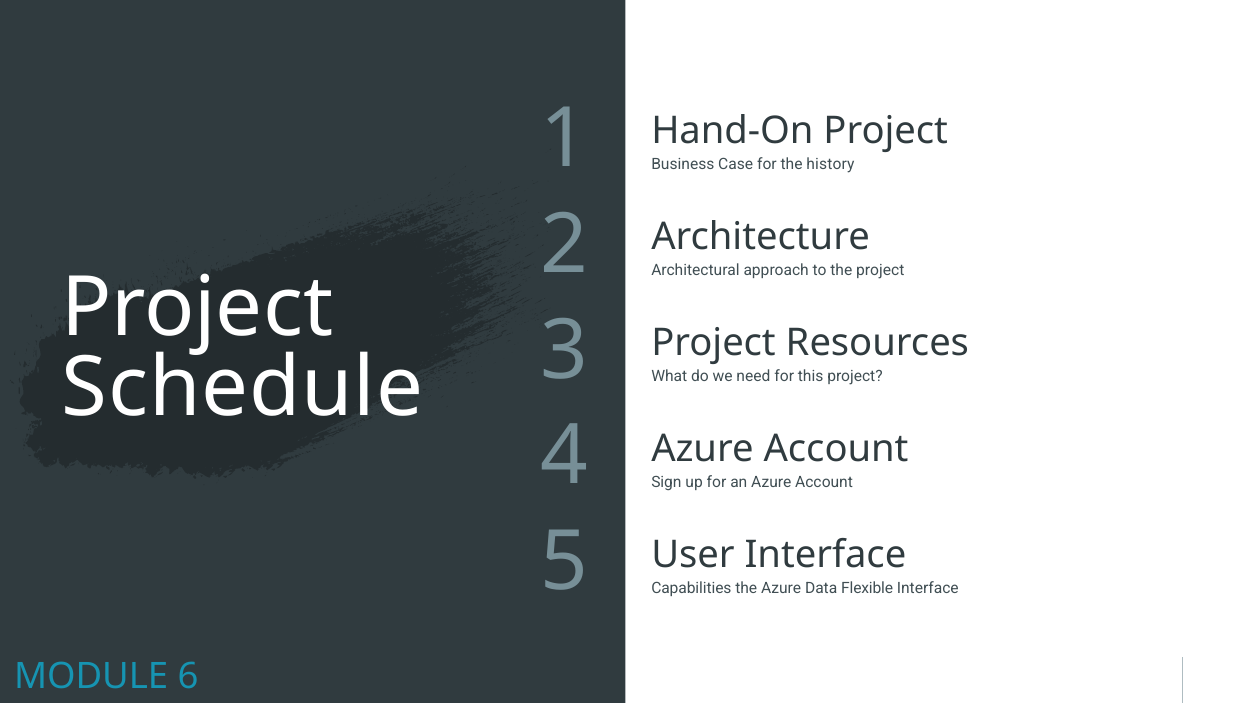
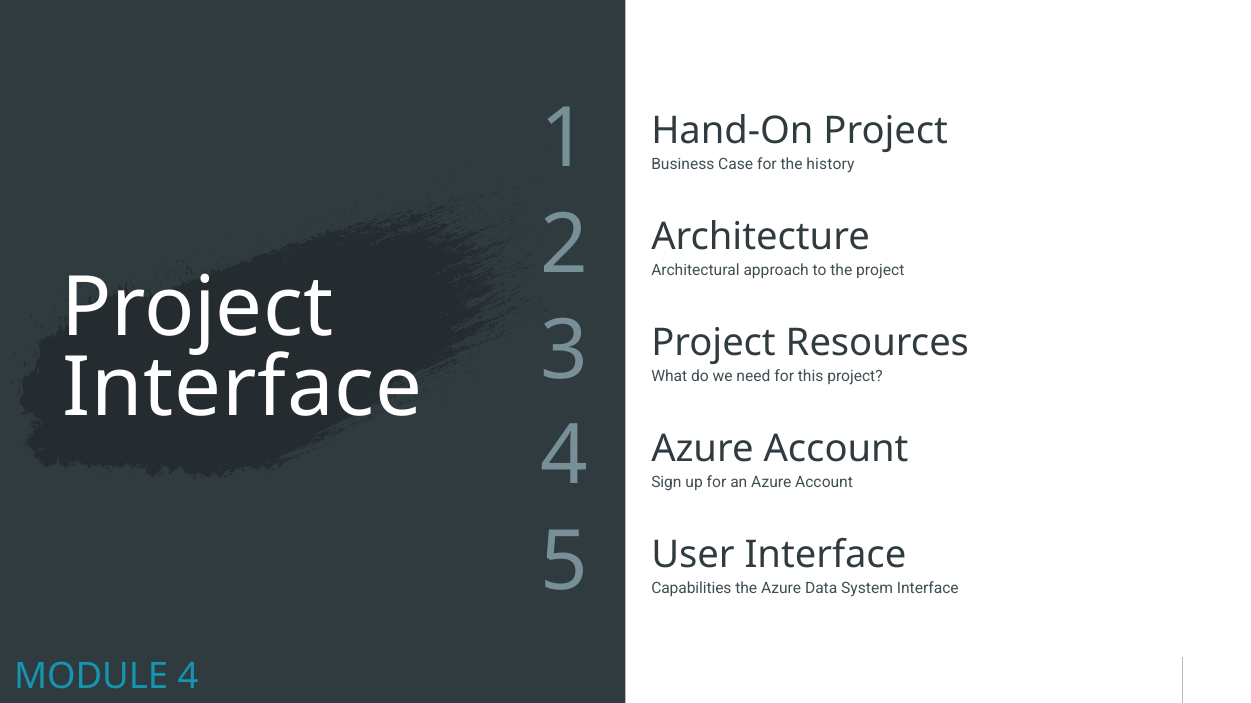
Schedule at (242, 388): Schedule -> Interface
Flexible: Flexible -> System
MODULE 6: 6 -> 4
